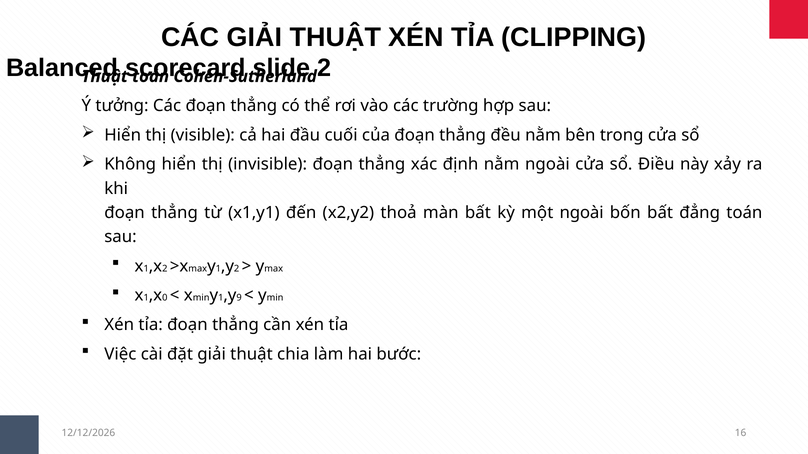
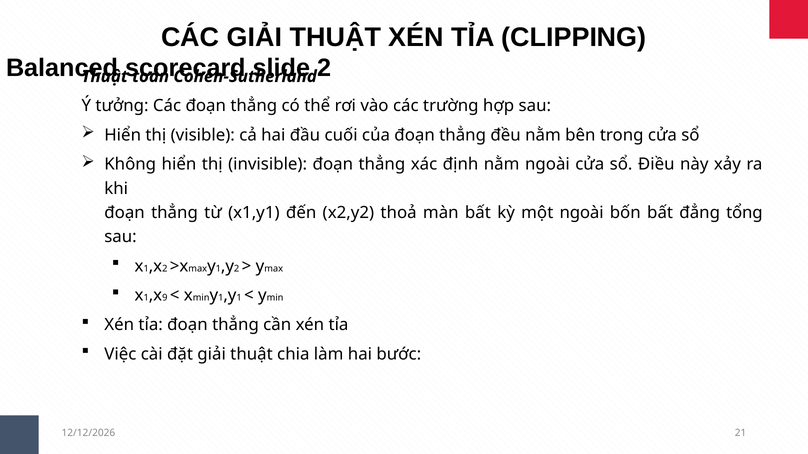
đẳng toán: toán -> tổng
0: 0 -> 9
9 at (239, 298): 9 -> 1
16: 16 -> 21
